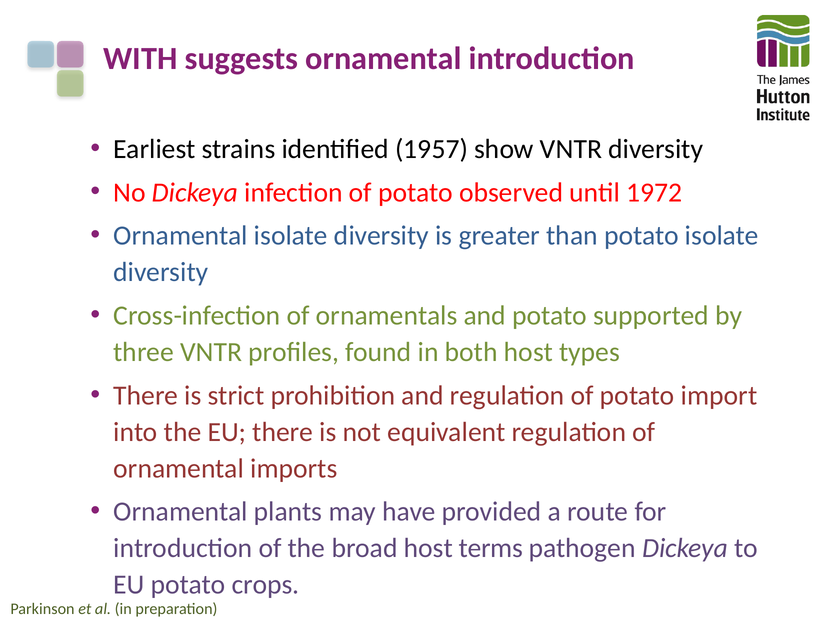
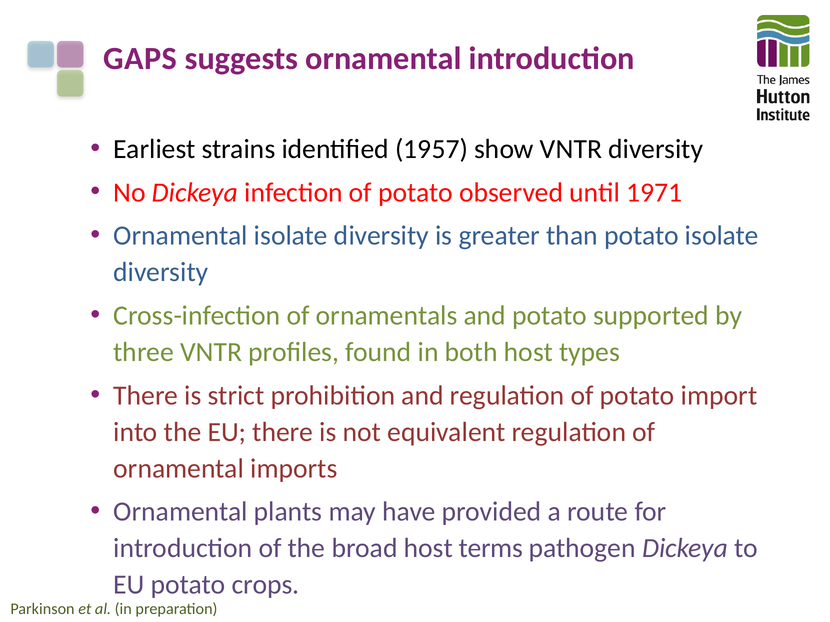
WITH: WITH -> GAPS
1972: 1972 -> 1971
